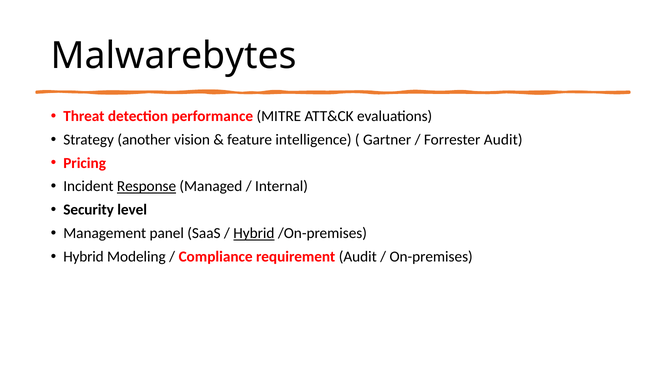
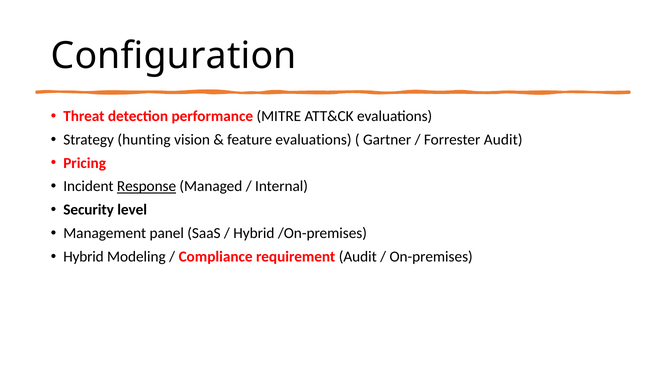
Malwarebytes: Malwarebytes -> Configuration
another: another -> hunting
feature intelligence: intelligence -> evaluations
Hybrid at (254, 233) underline: present -> none
